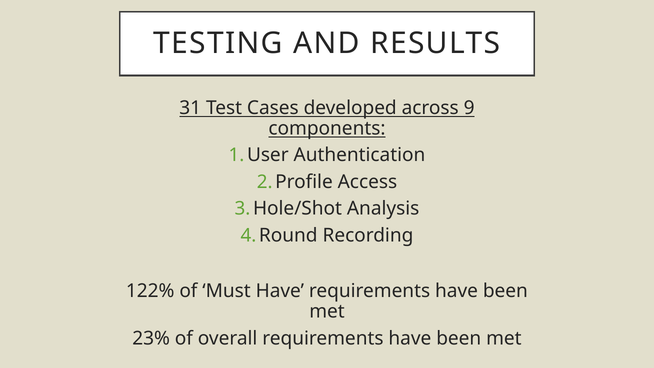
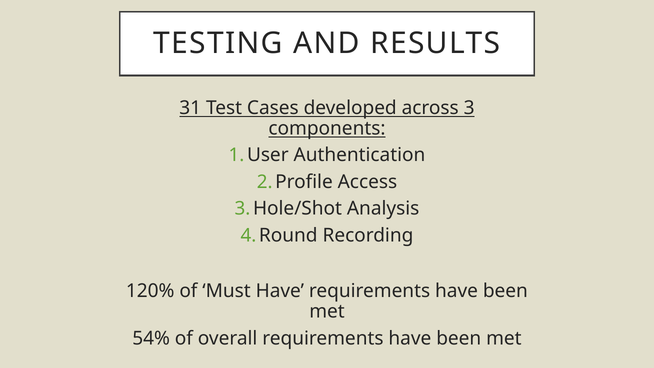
9: 9 -> 3
122%: 122% -> 120%
23%: 23% -> 54%
